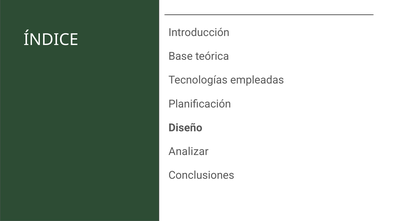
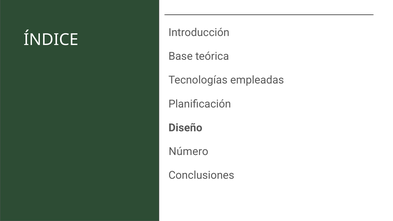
Analizar: Analizar -> Número
